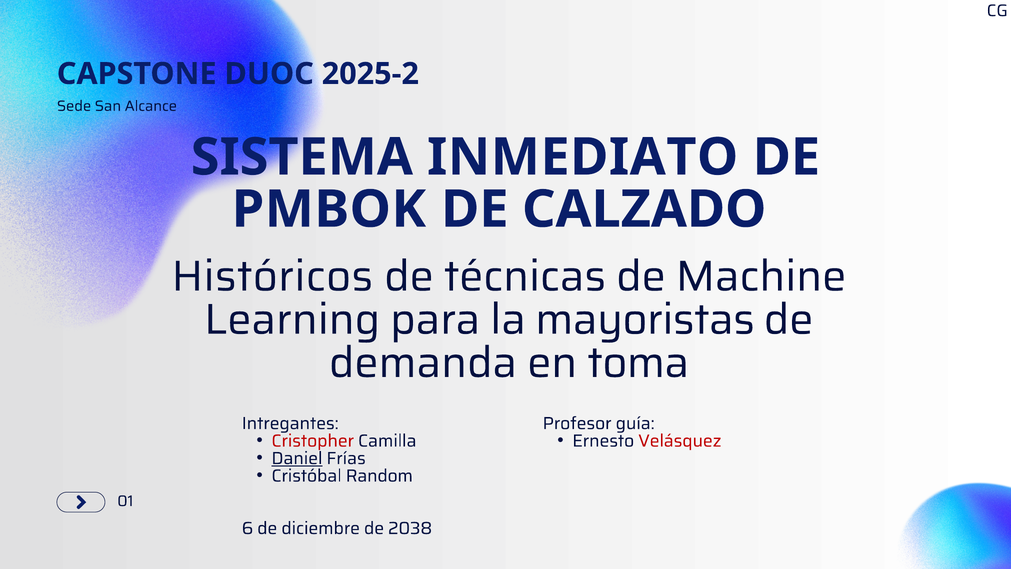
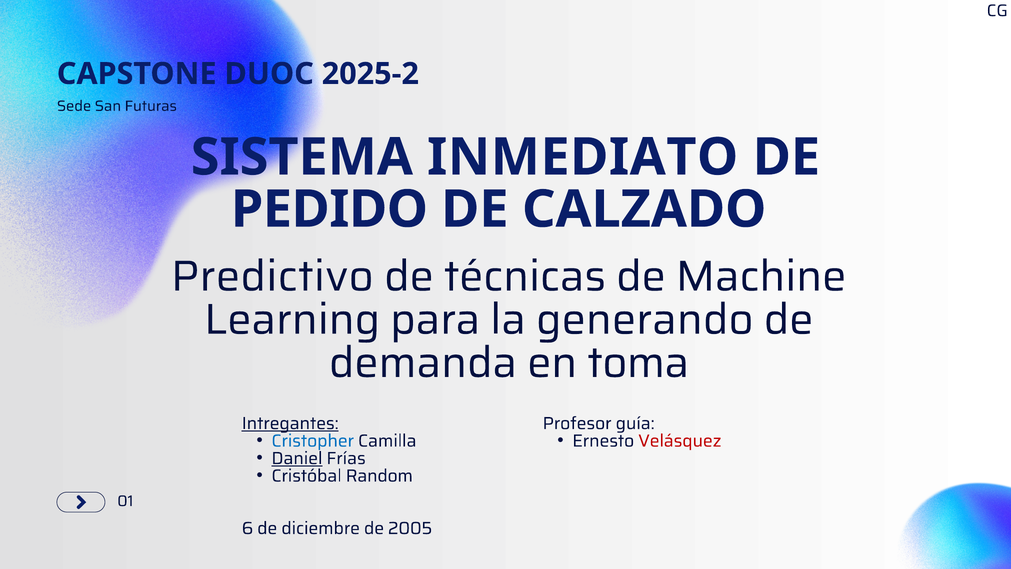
Alcance: Alcance -> Futuras
PMBOK: PMBOK -> PEDIDO
Históricos: Históricos -> Predictivo
mayoristas: mayoristas -> generando
Intregantes underline: none -> present
Cristopher colour: red -> blue
2038: 2038 -> 2005
